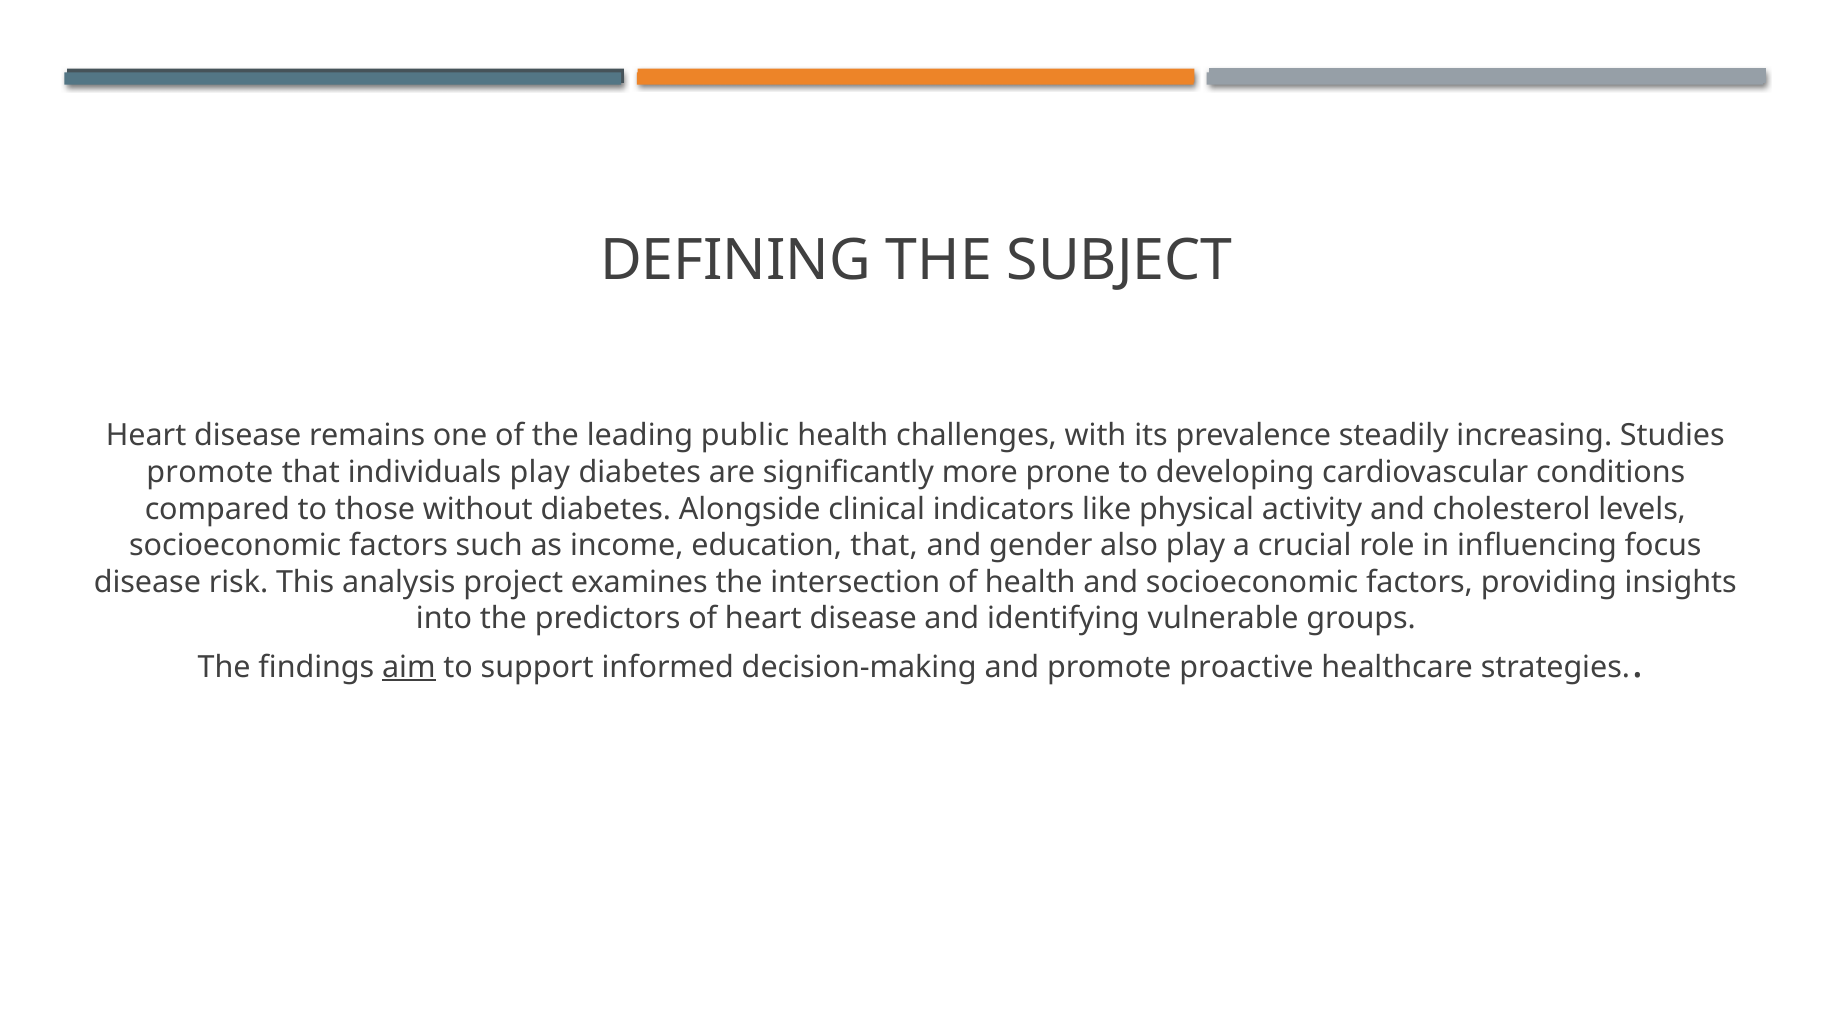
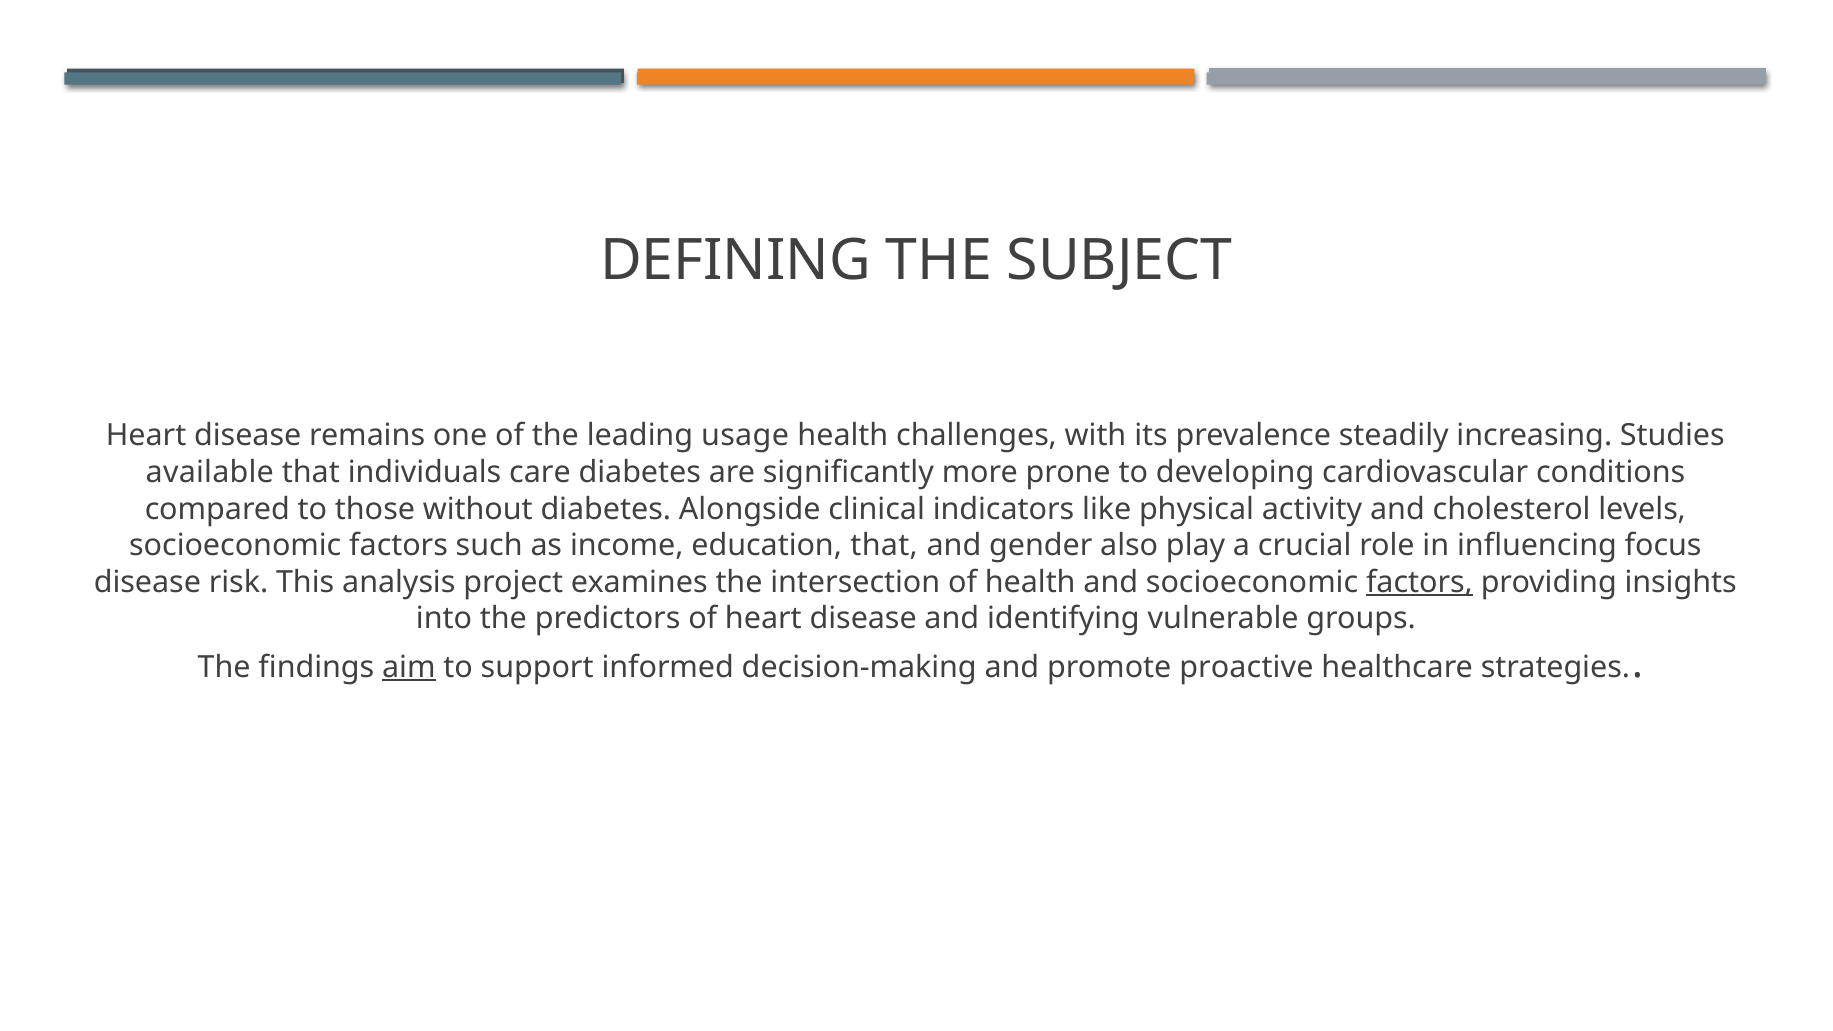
public: public -> usage
promote at (210, 472): promote -> available
individuals play: play -> care
factors at (1419, 582) underline: none -> present
